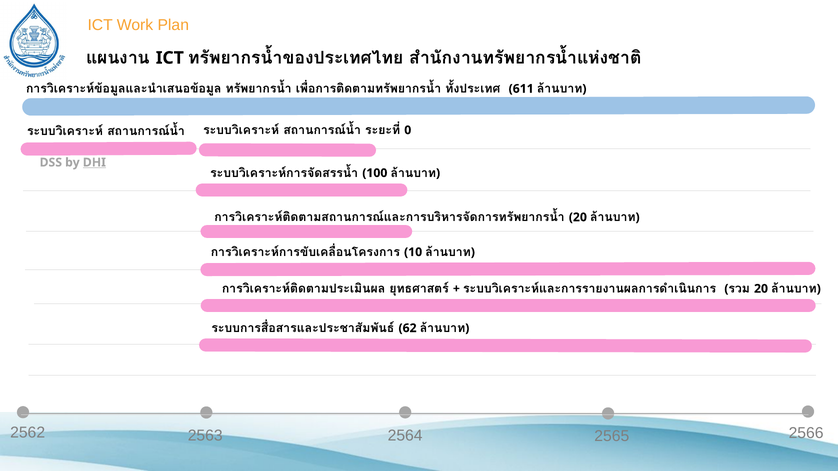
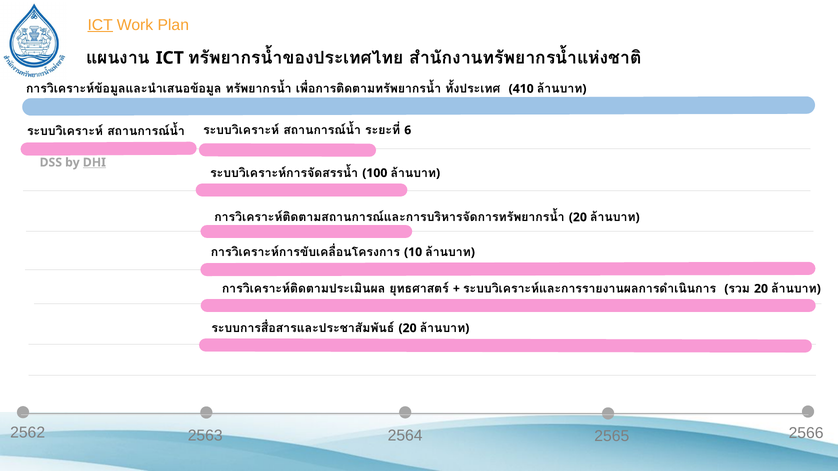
ICT at (100, 25) underline: none -> present
611: 611 -> 410
0: 0 -> 6
62 at (408, 328): 62 -> 20
